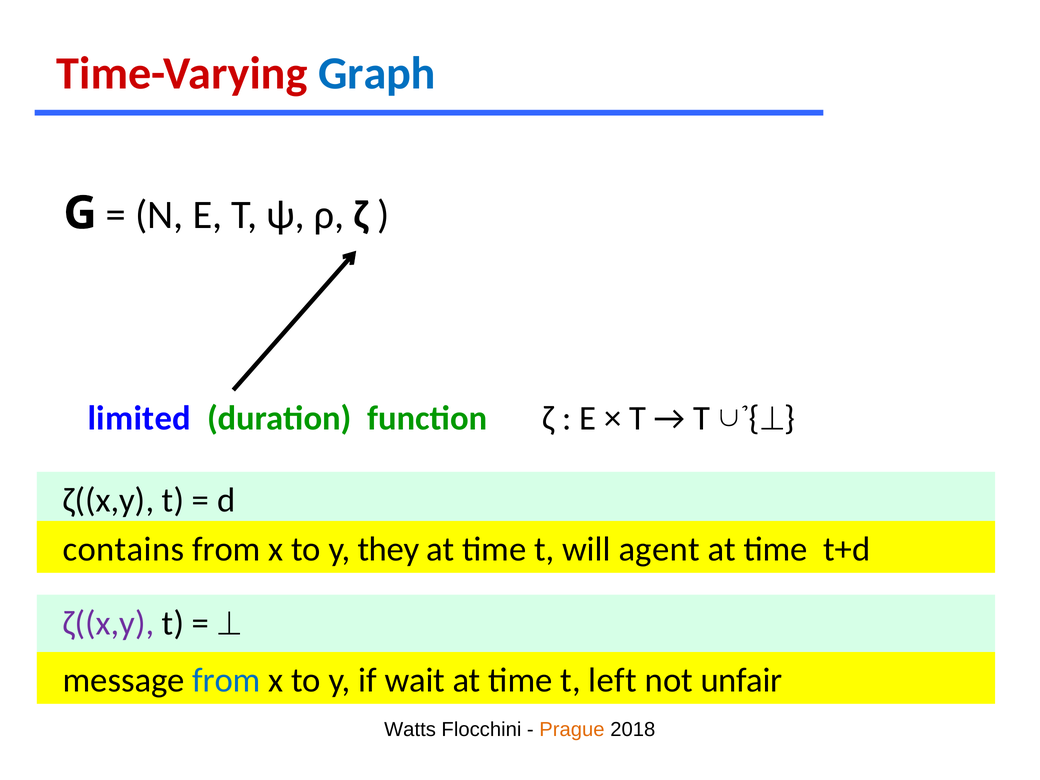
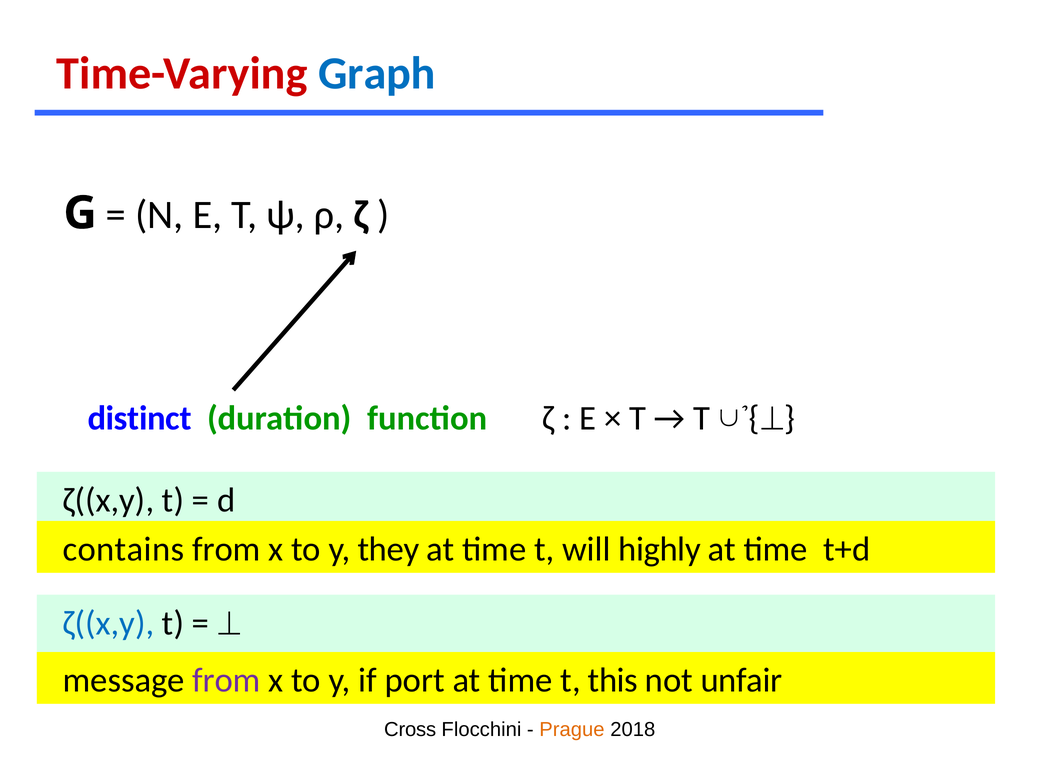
limited: limited -> distinct
agent: agent -> highly
ζ((x,y at (108, 623) colour: purple -> blue
from at (226, 680) colour: blue -> purple
wait: wait -> port
left: left -> this
Watts: Watts -> Cross
